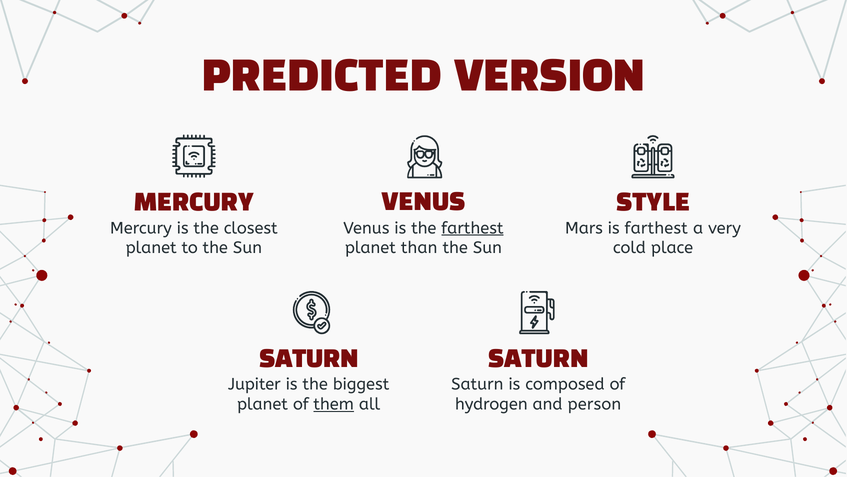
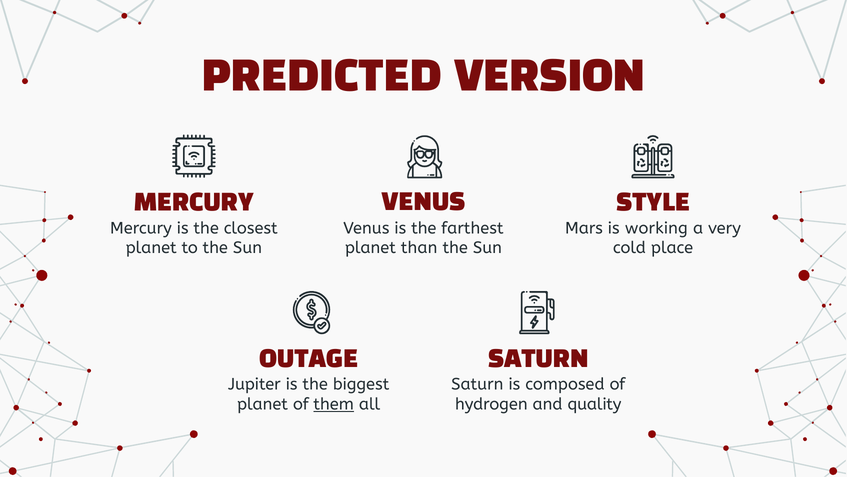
farthest at (473, 228) underline: present -> none
is farthest: farthest -> working
SATURN at (309, 359): SATURN -> OUTAGE
person: person -> quality
